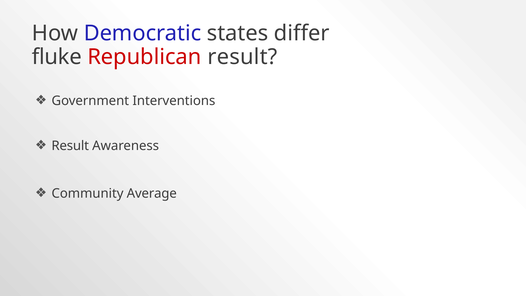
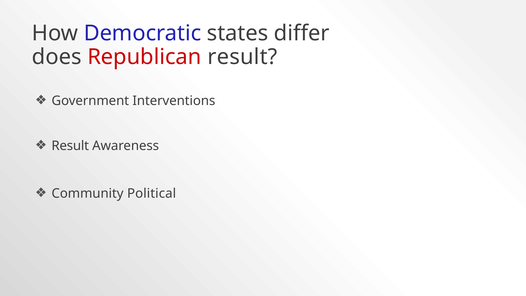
fluke: fluke -> does
Average: Average -> Political
